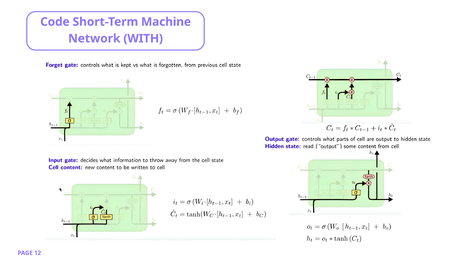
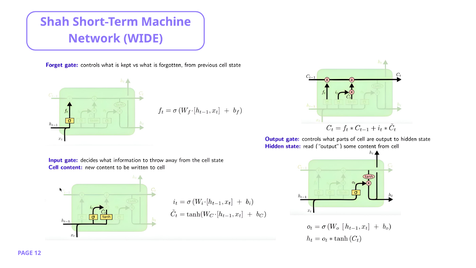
Code: Code -> Shah
WITH: WITH -> WIDE
